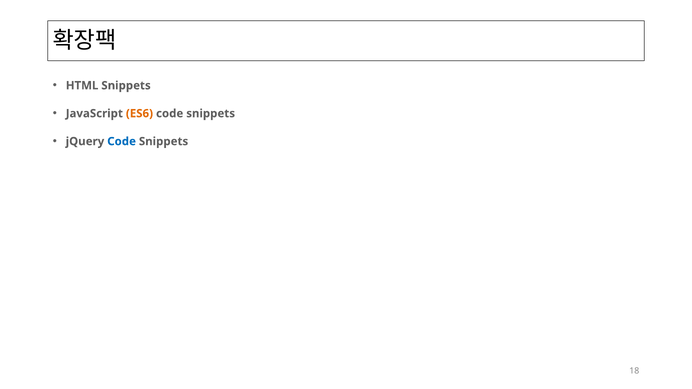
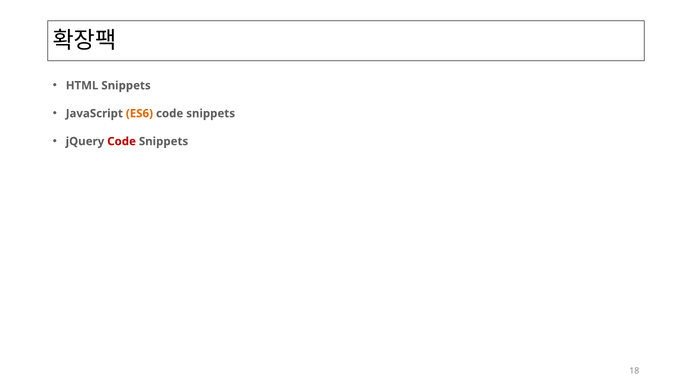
Code at (122, 141) colour: blue -> red
